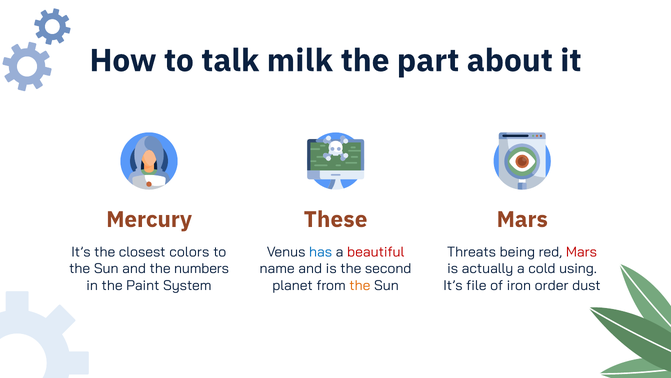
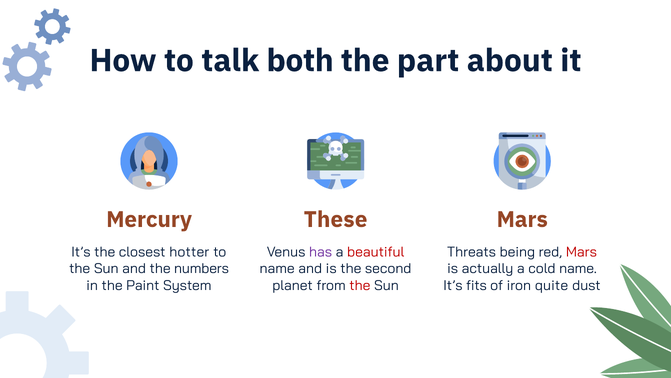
milk: milk -> both
colors: colors -> hotter
has colour: blue -> purple
cold using: using -> name
the at (360, 285) colour: orange -> red
file: file -> fits
order: order -> quite
